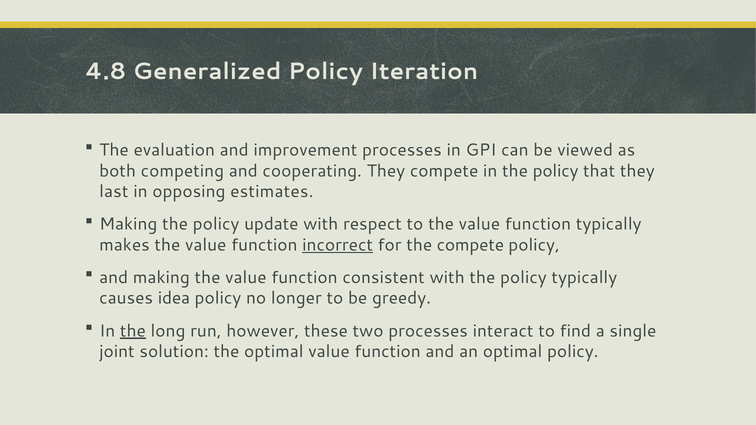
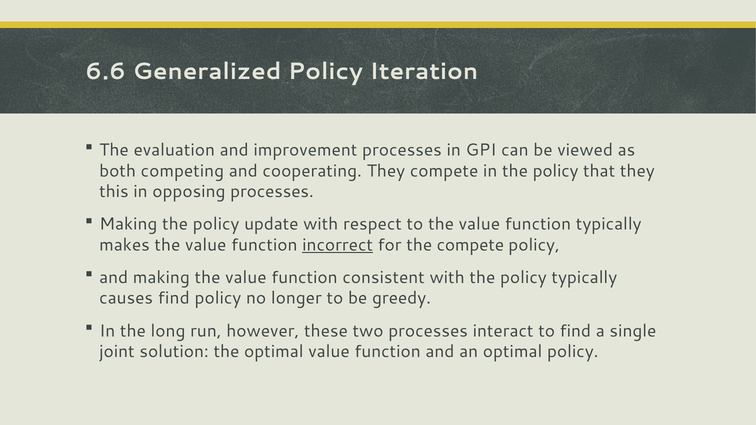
4.8: 4.8 -> 6.6
last: last -> this
opposing estimates: estimates -> processes
causes idea: idea -> find
the at (133, 331) underline: present -> none
